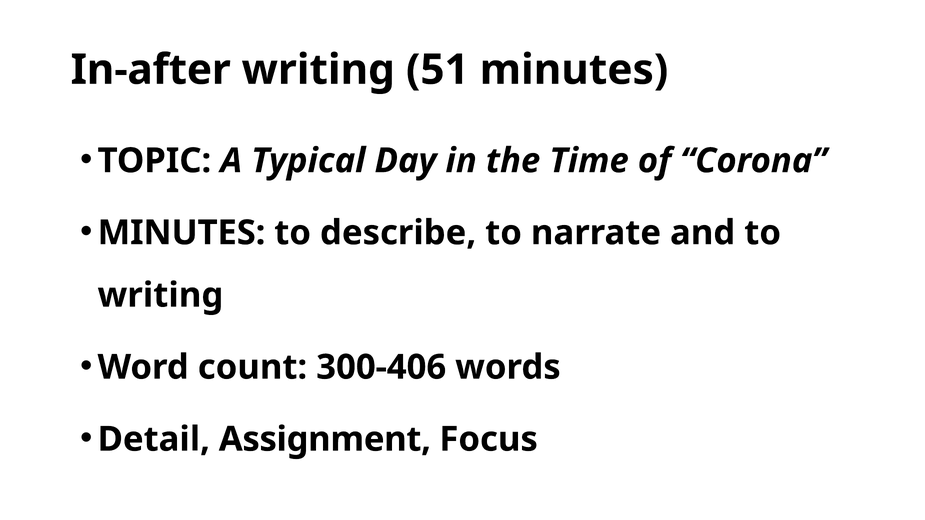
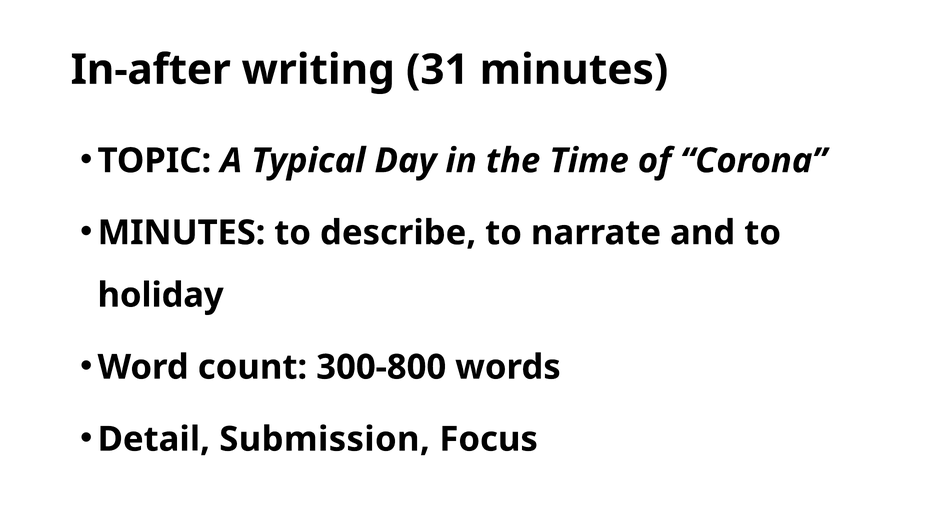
51: 51 -> 31
writing at (160, 295): writing -> holiday
300-406: 300-406 -> 300-800
Assignment: Assignment -> Submission
